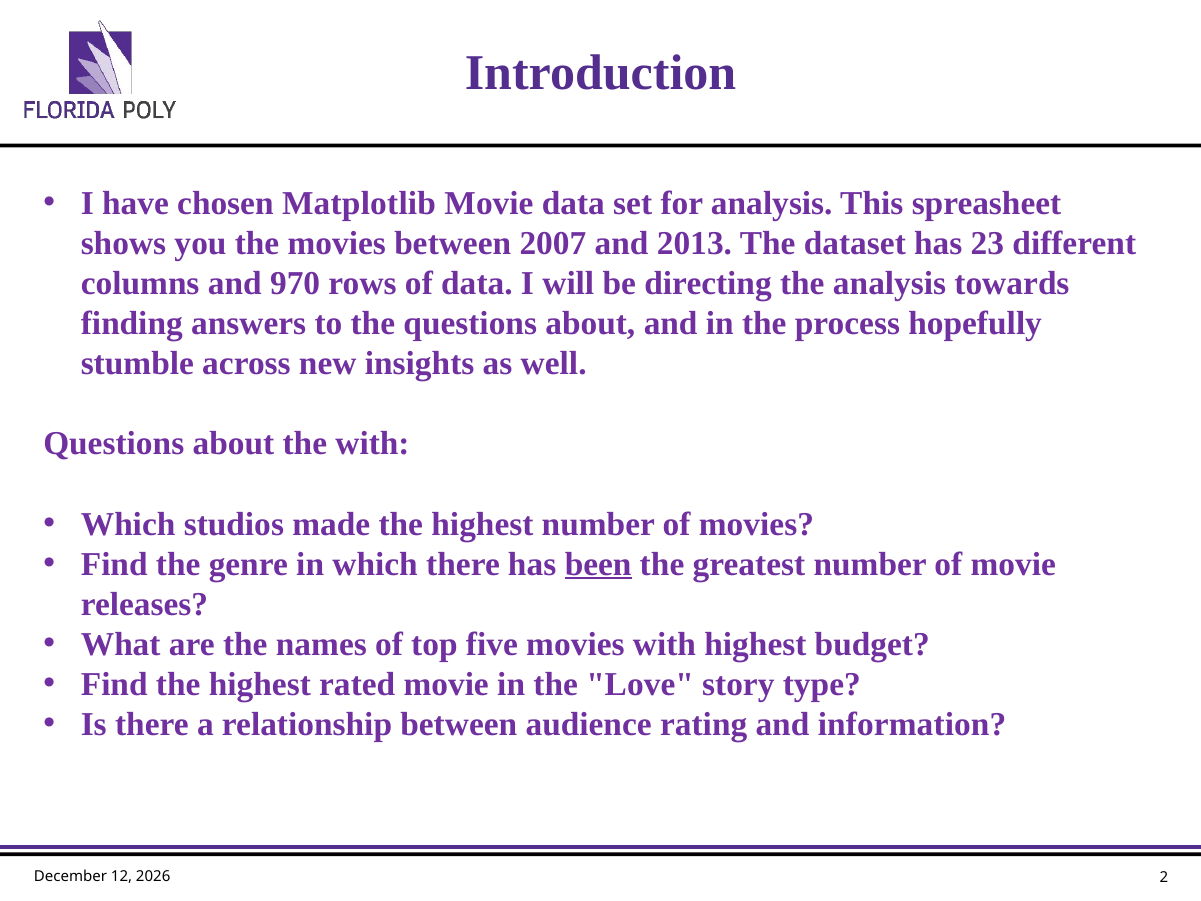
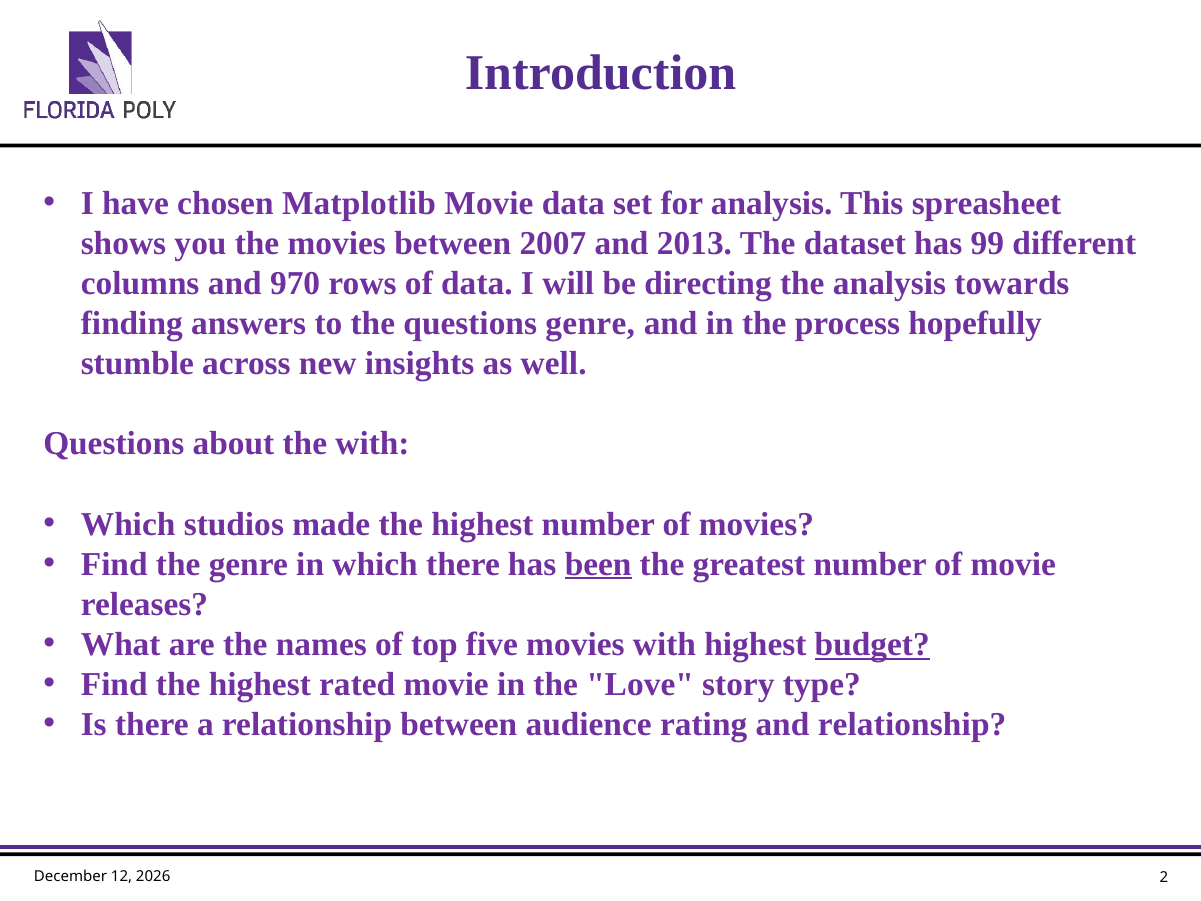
23: 23 -> 99
the questions about: about -> genre
budget underline: none -> present
and information: information -> relationship
